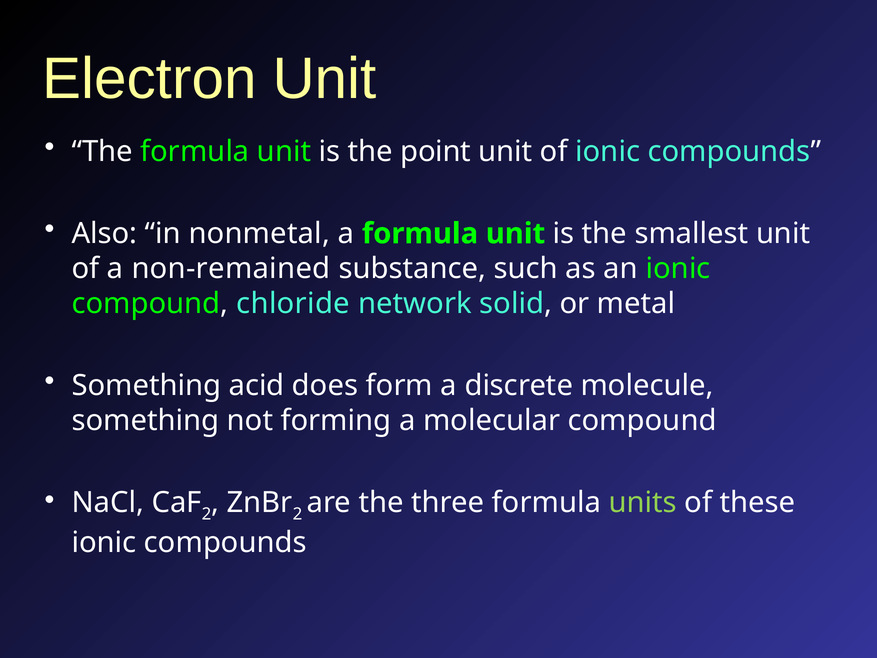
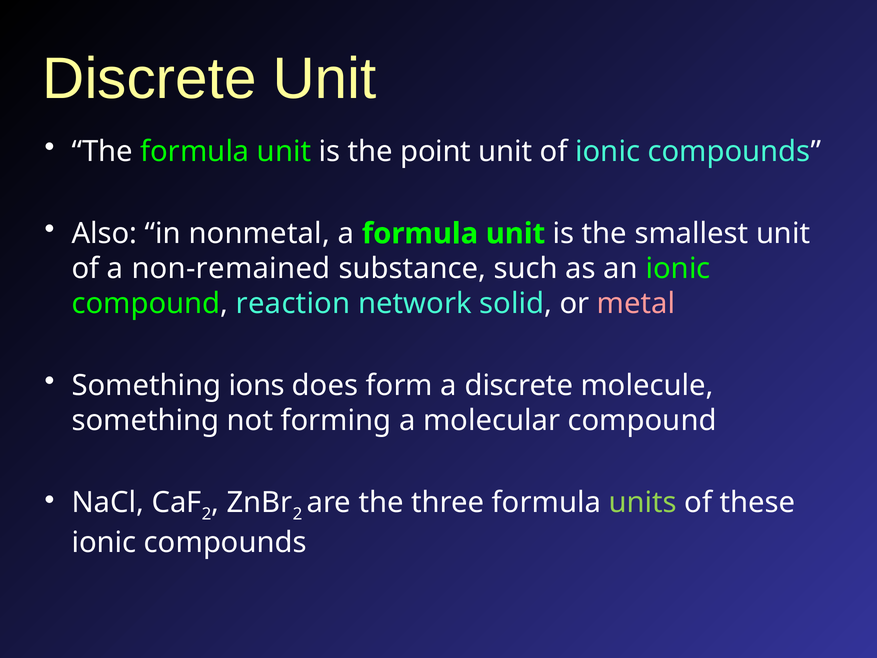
Electron at (149, 79): Electron -> Discrete
chloride: chloride -> reaction
metal colour: white -> pink
acid: acid -> ions
